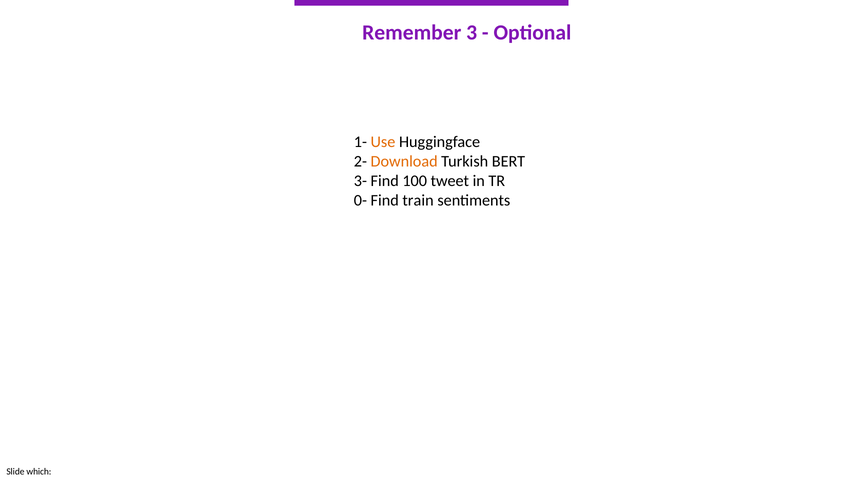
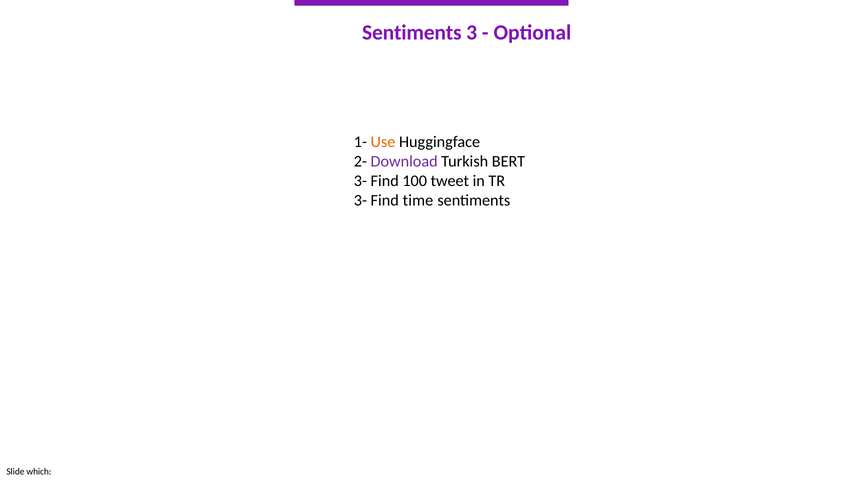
Remember at (412, 32): Remember -> Sentiments
Download colour: orange -> purple
0- at (360, 200): 0- -> 3-
train: train -> time
